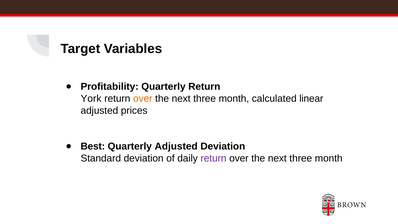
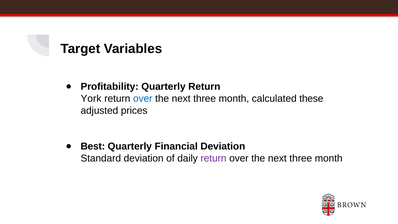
over at (143, 99) colour: orange -> blue
linear: linear -> these
Quarterly Adjusted: Adjusted -> Financial
